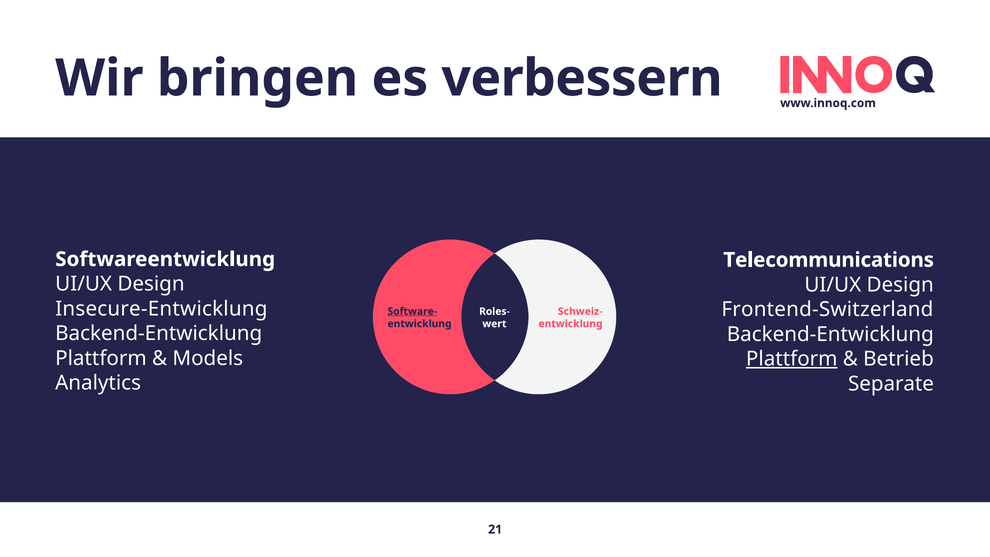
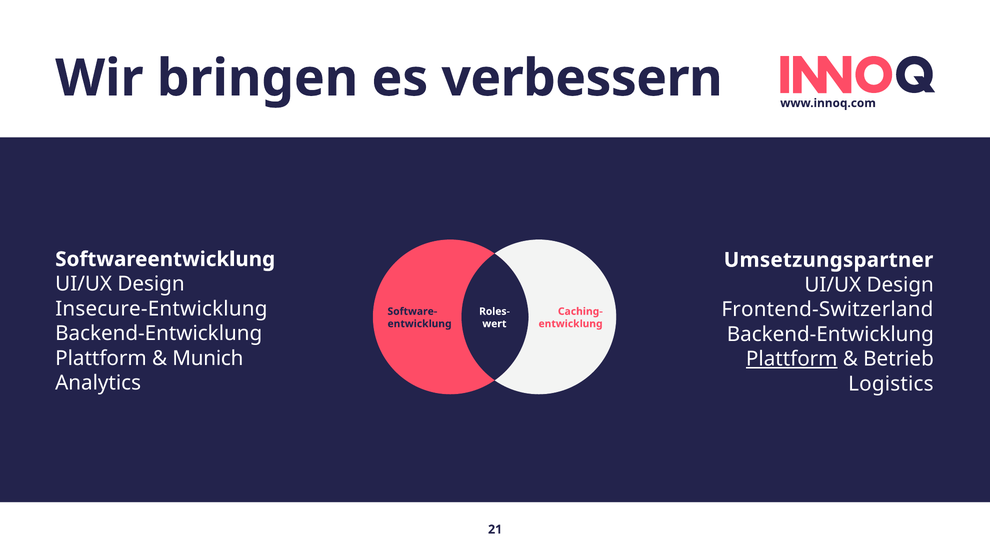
Telecommunications: Telecommunications -> Umsetzungspartner
Software- underline: present -> none
Schweiz-: Schweiz- -> Caching-
Models: Models -> Munich
Separate: Separate -> Logistics
